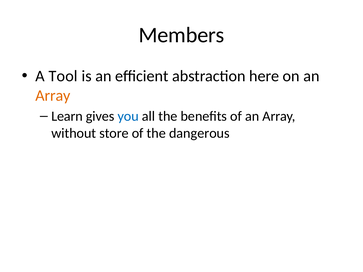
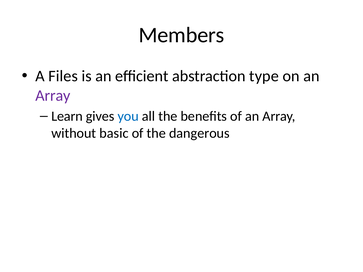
Tool: Tool -> Files
here: here -> type
Array at (53, 96) colour: orange -> purple
store: store -> basic
